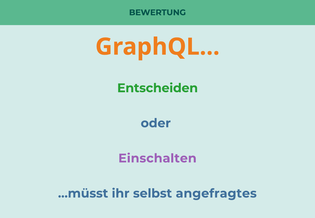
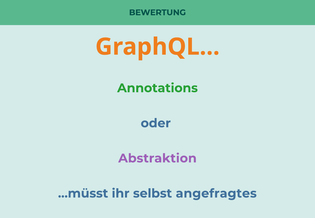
Entscheiden: Entscheiden -> Annotations
Einschalten: Einschalten -> Abstraktion
